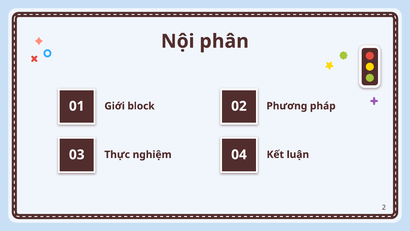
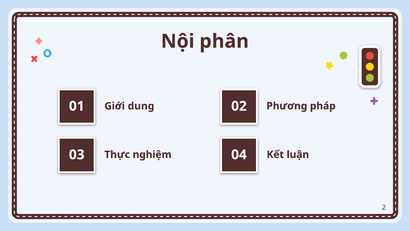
block: block -> dung
